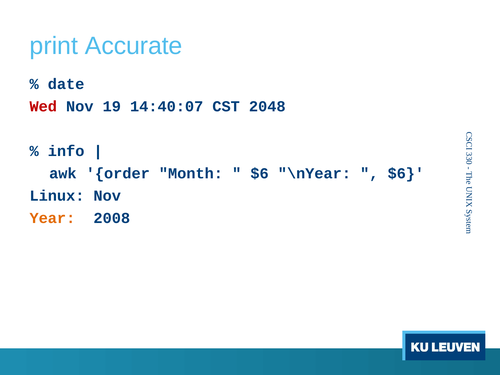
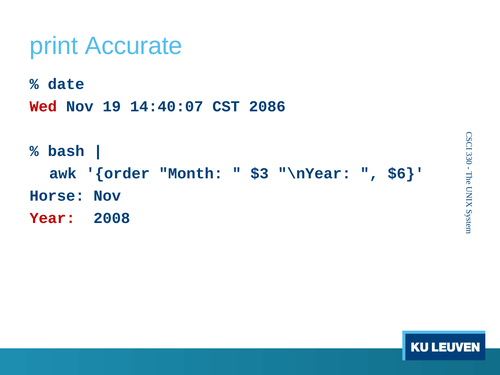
2048: 2048 -> 2086
info: info -> bash
$6 at (260, 174): $6 -> $3
Linux: Linux -> Horse
Year colour: orange -> red
